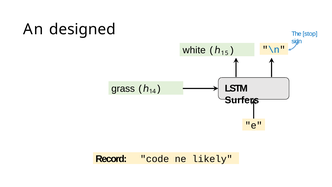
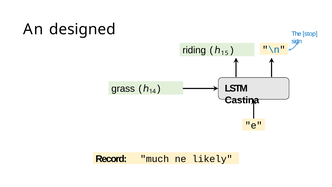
white: white -> riding
Surfers: Surfers -> Castina
code: code -> much
